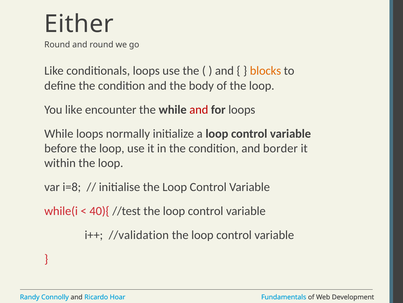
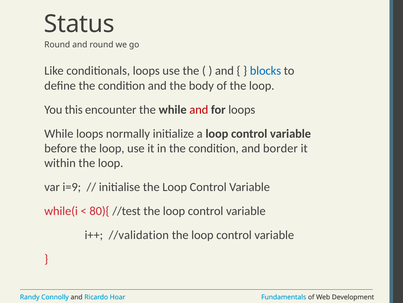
Either: Either -> Status
blocks colour: orange -> blue
You like: like -> this
i=8: i=8 -> i=9
40){: 40){ -> 80){
